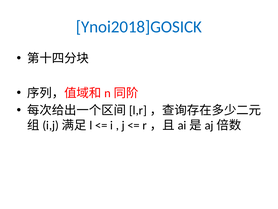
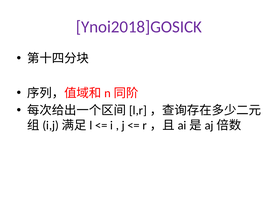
Ynoi2018]GOSICK colour: blue -> purple
